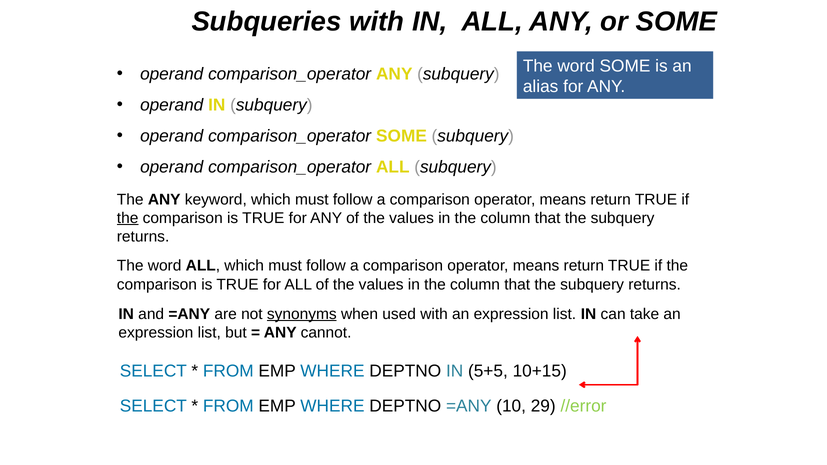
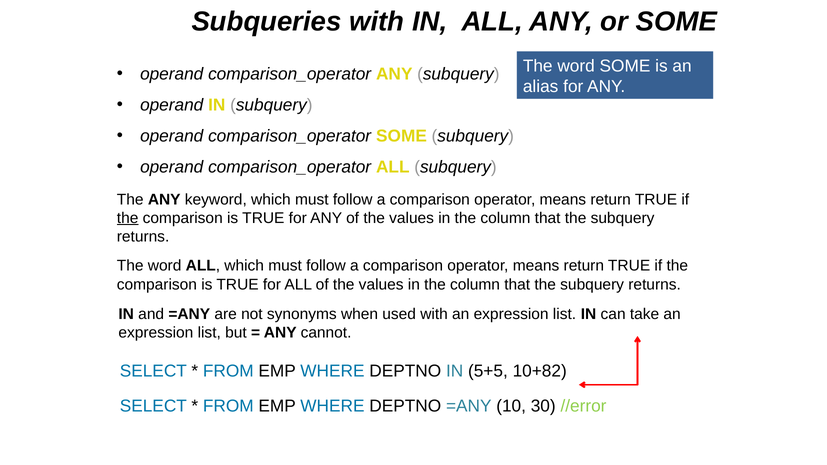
synonyms underline: present -> none
10+15: 10+15 -> 10+82
29: 29 -> 30
